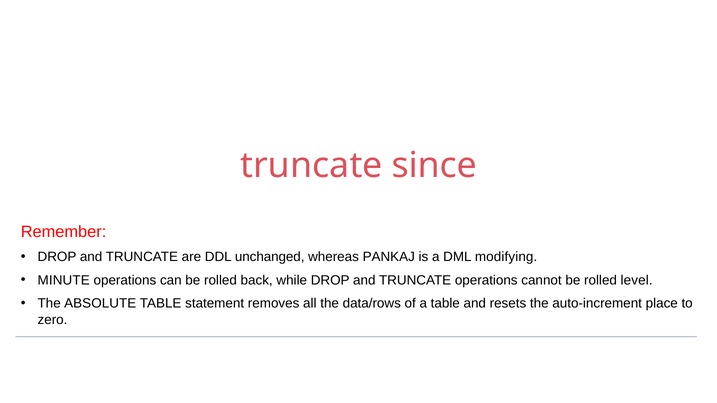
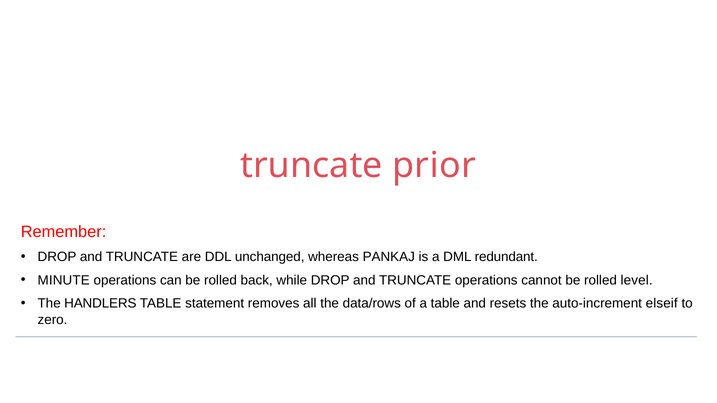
since: since -> prior
modifying: modifying -> redundant
ABSOLUTE: ABSOLUTE -> HANDLERS
place: place -> elseif
